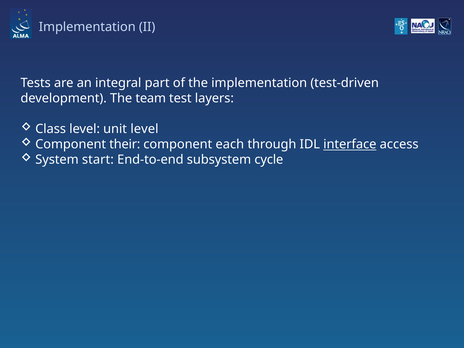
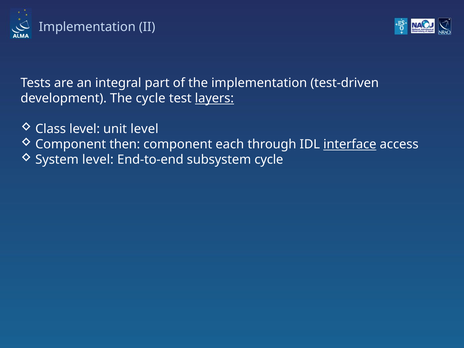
The team: team -> cycle
layers underline: none -> present
their: their -> then
System start: start -> level
